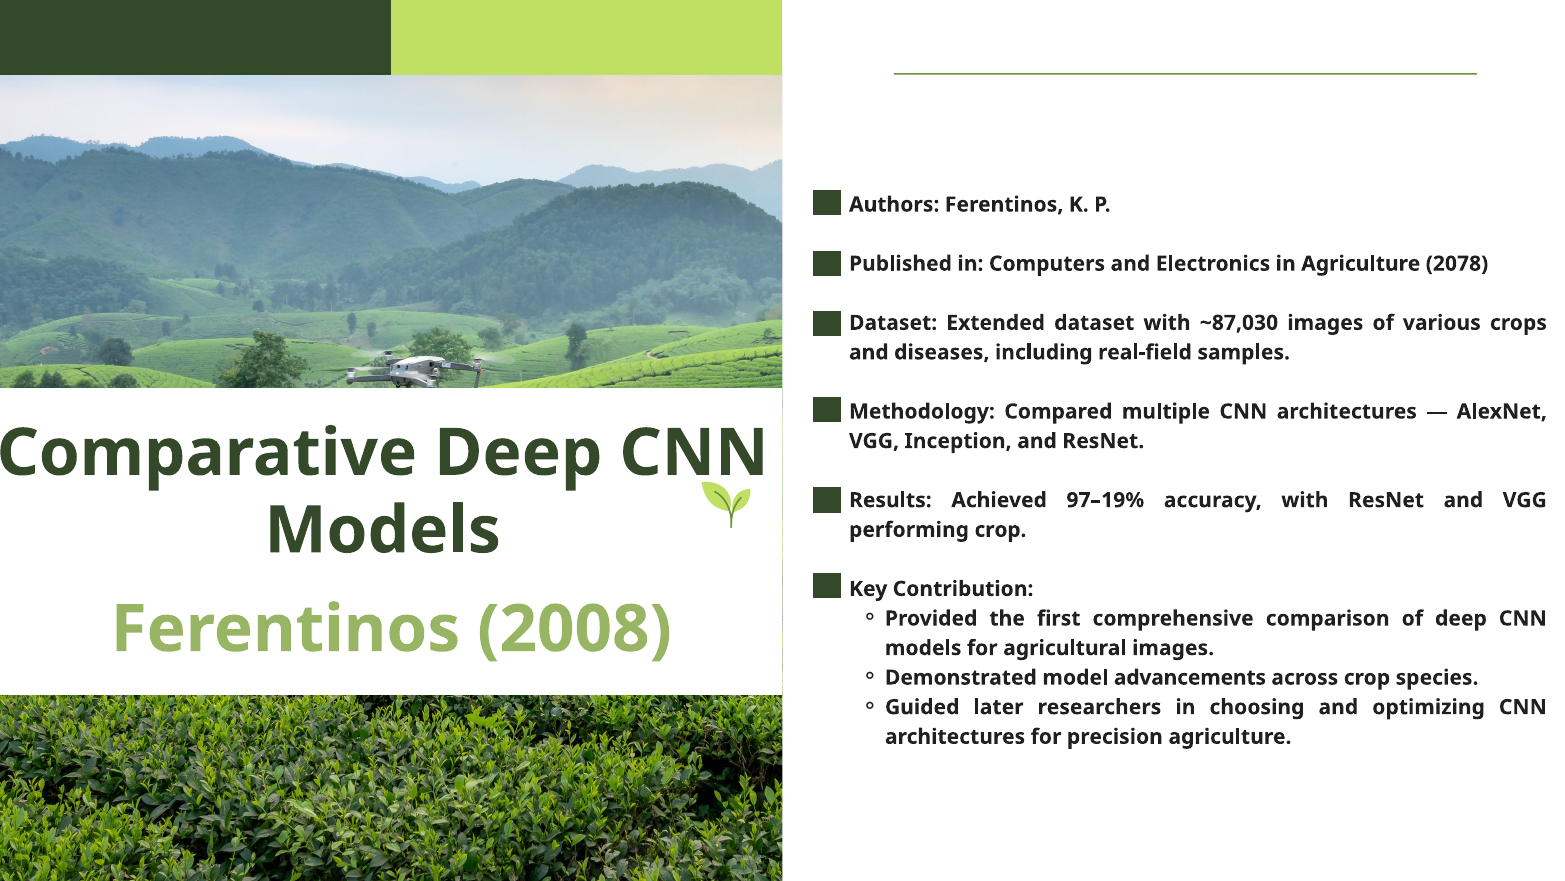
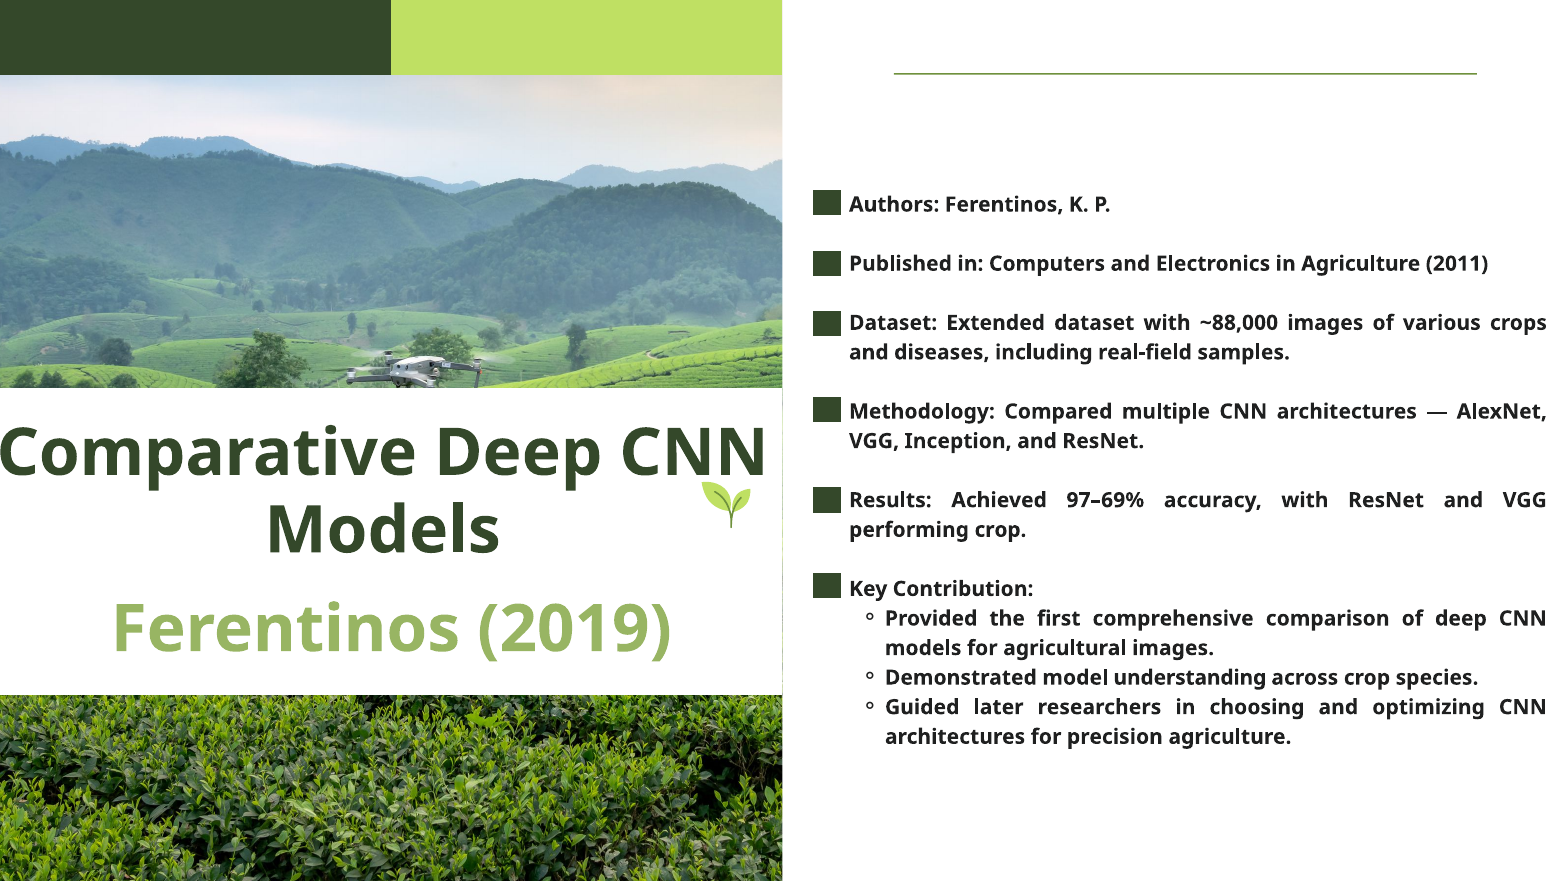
2078: 2078 -> 2011
~87,030: ~87,030 -> ~88,000
97–19%: 97–19% -> 97–69%
2008: 2008 -> 2019
advancements: advancements -> understanding
